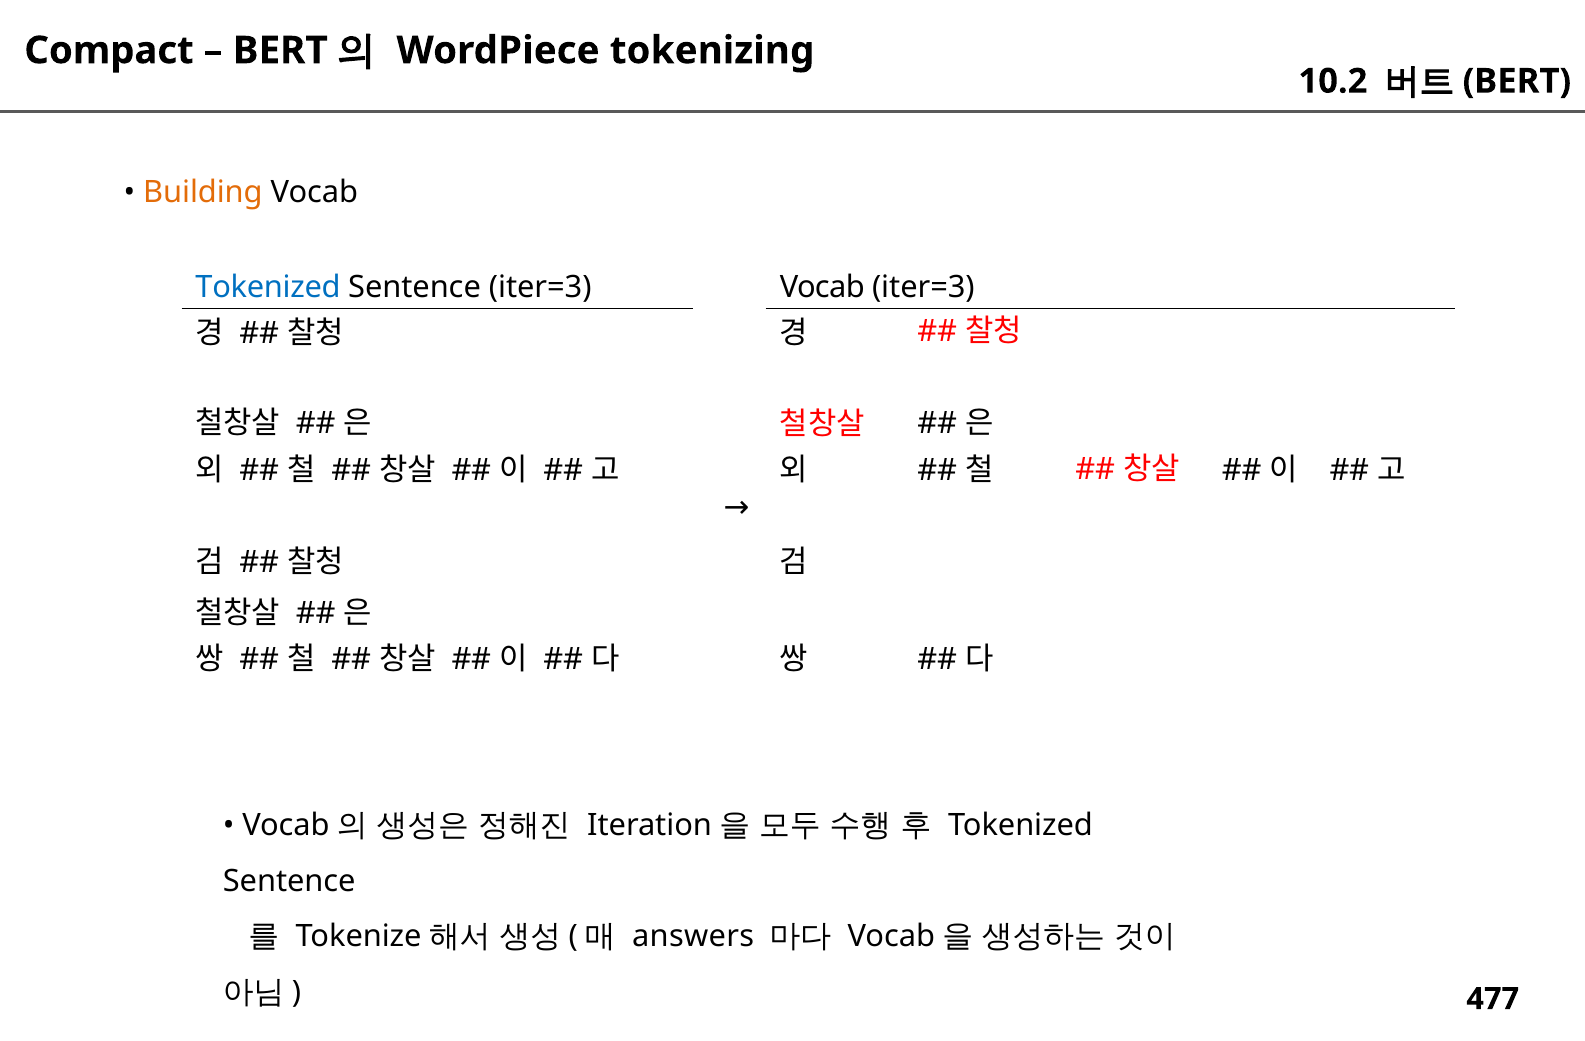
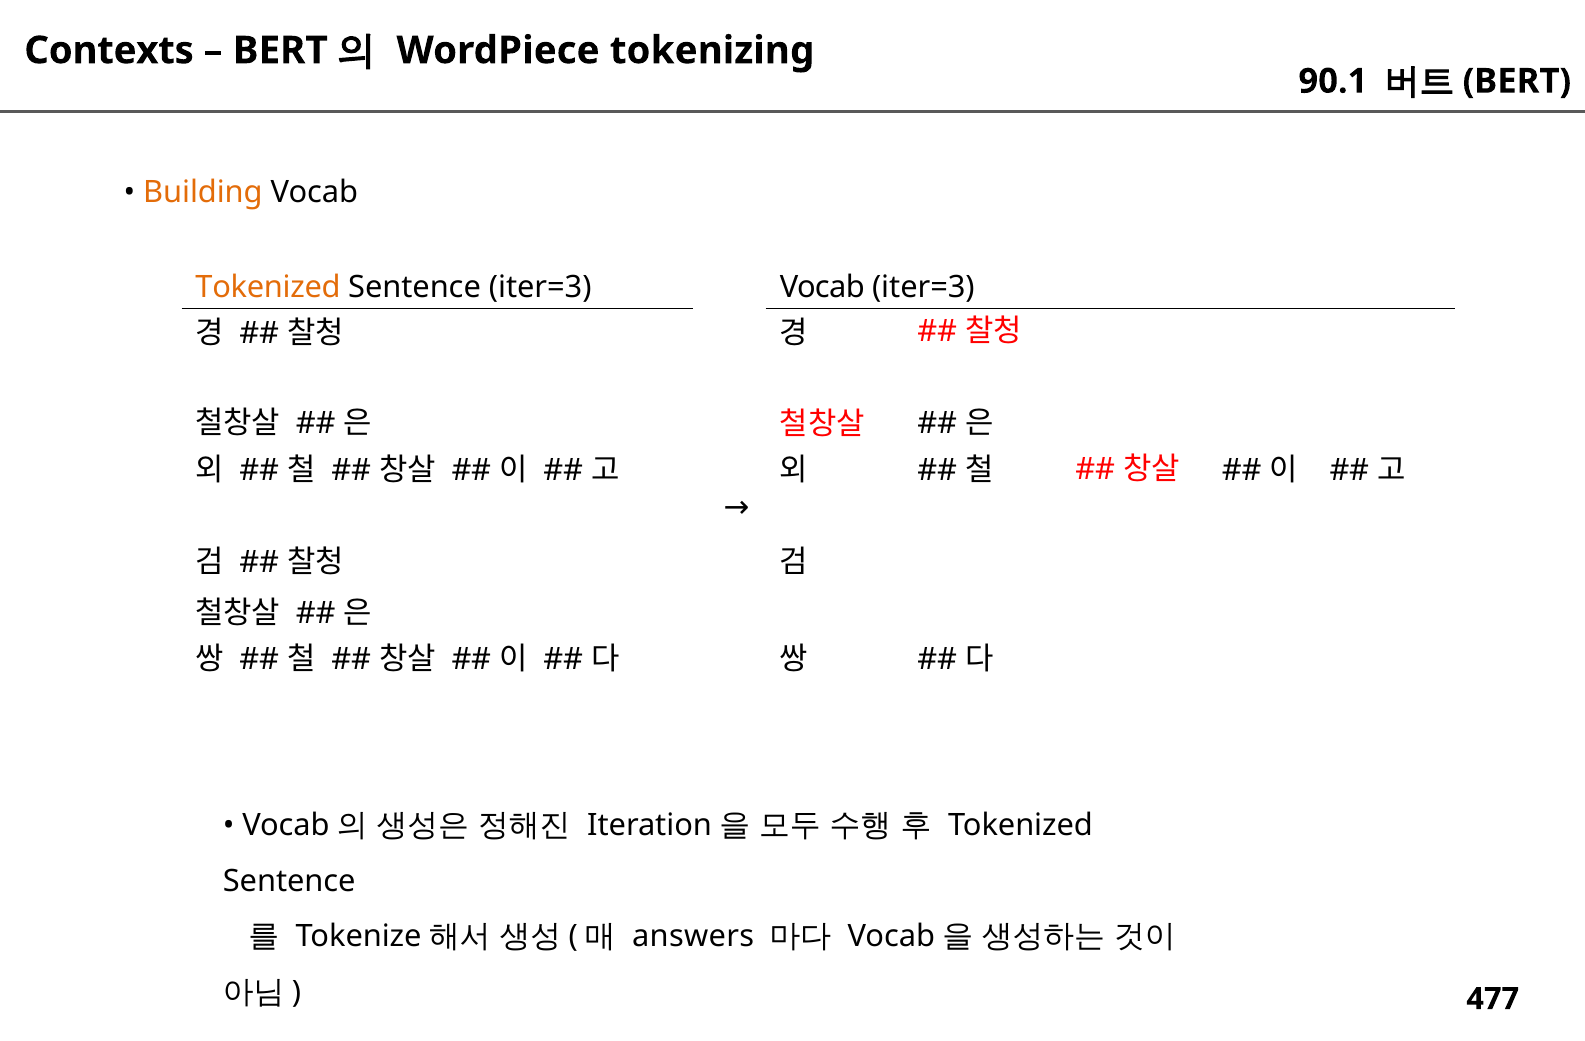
Compact: Compact -> Contexts
10.2: 10.2 -> 90.1
Tokenized at (268, 287) colour: blue -> orange
